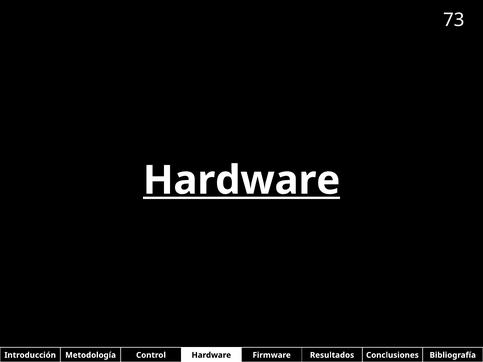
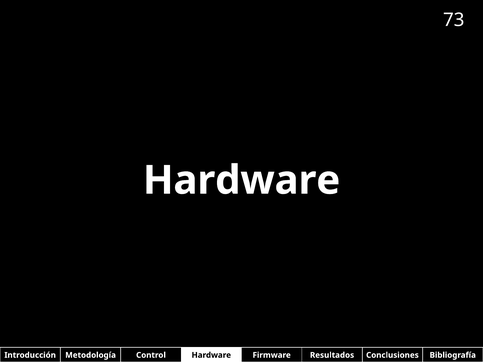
Hardware at (242, 181) underline: present -> none
